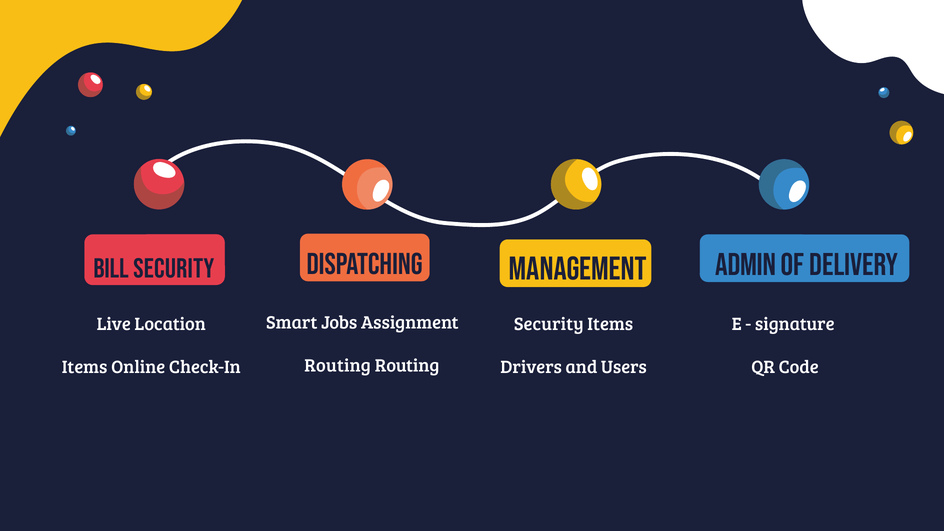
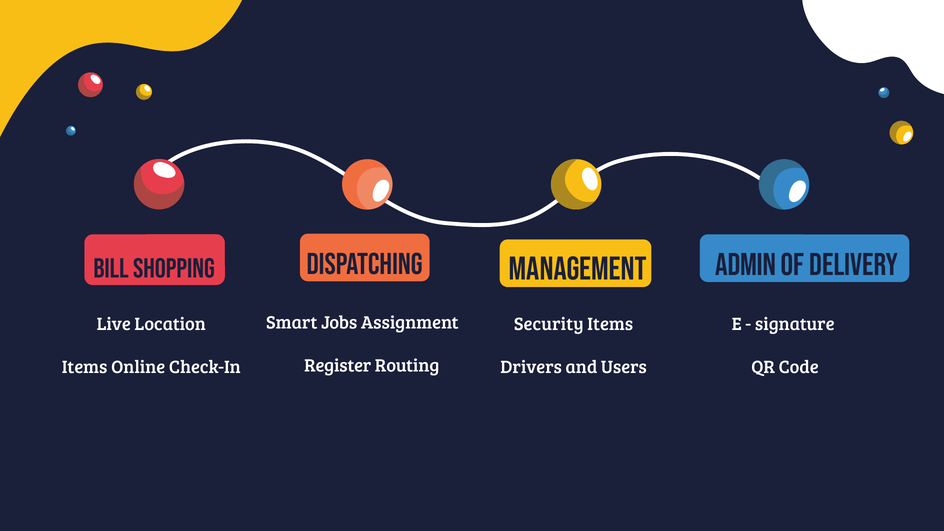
Bill Security: Security -> Shopping
Routing at (338, 365): Routing -> Register
